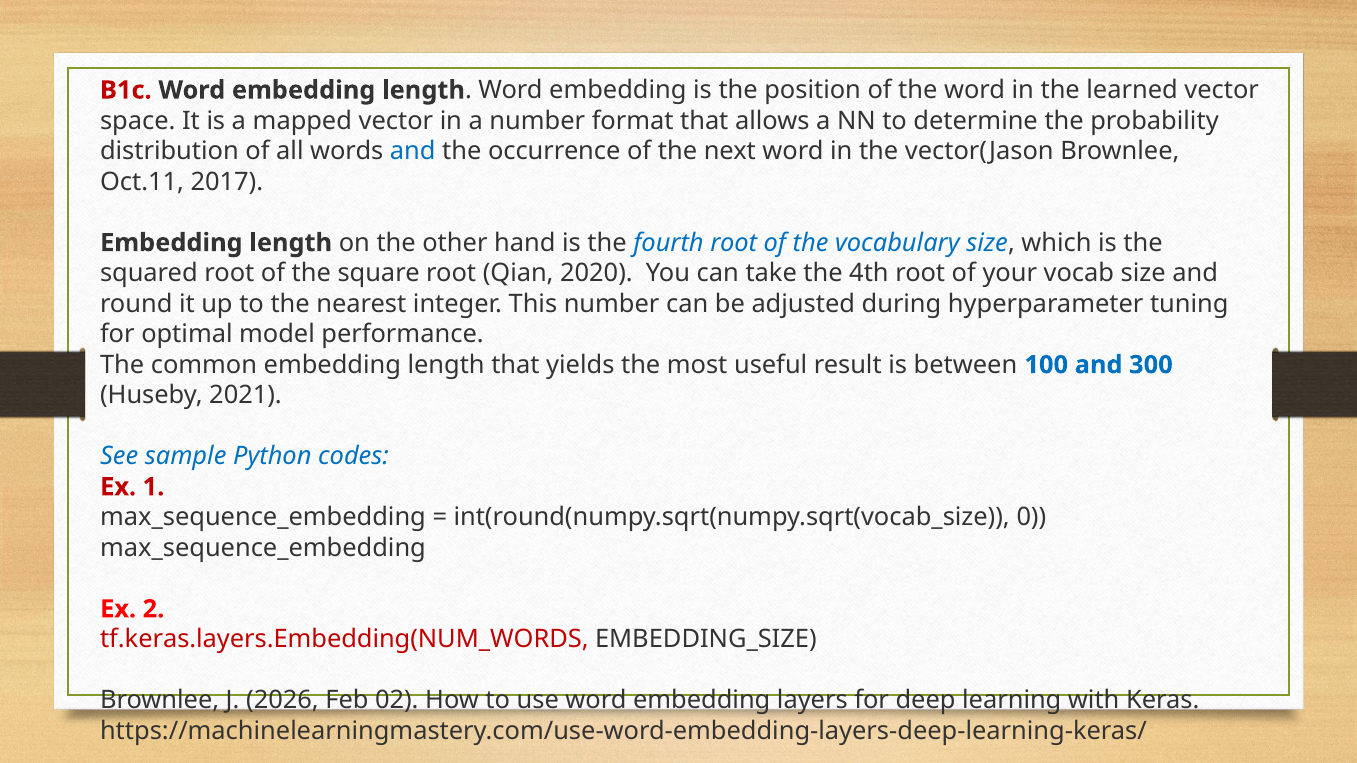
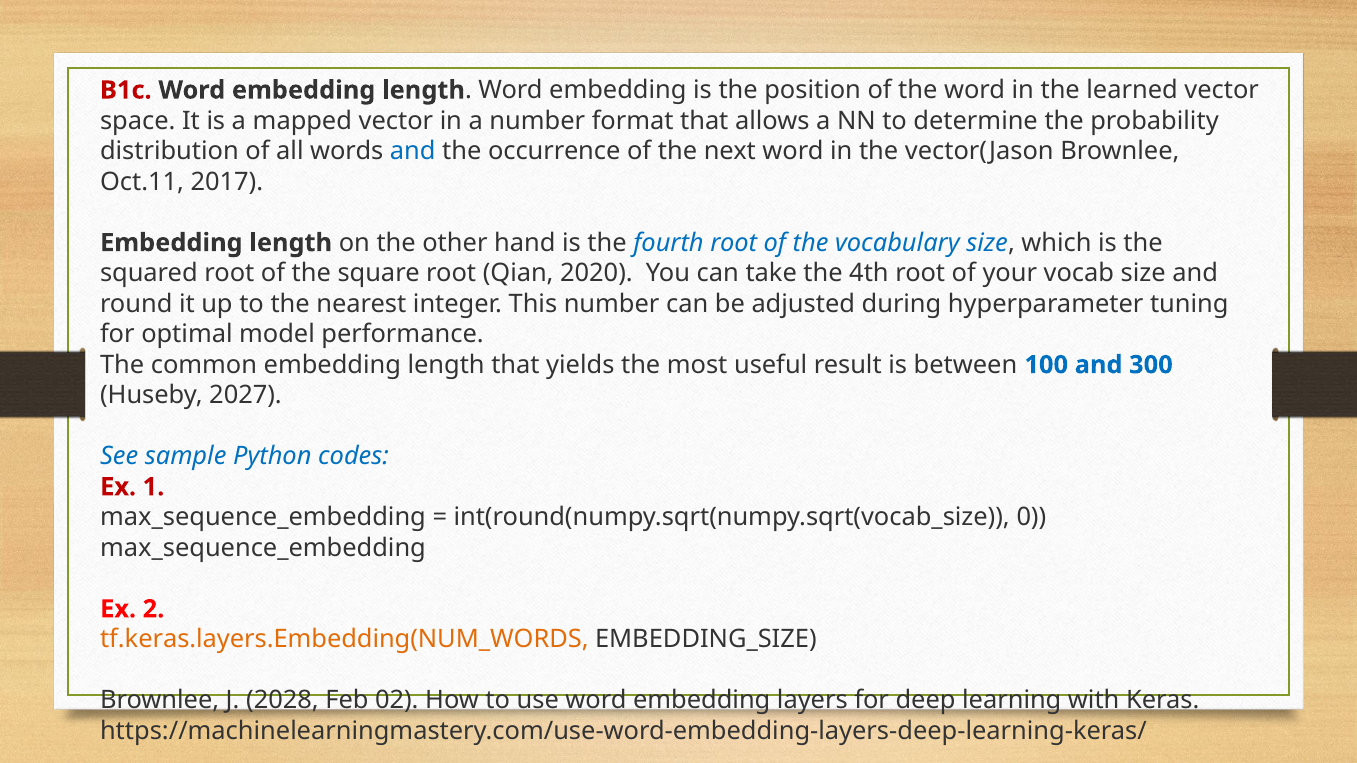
2021: 2021 -> 2027
tf.keras.layers.Embedding(NUM_WORDS colour: red -> orange
2026: 2026 -> 2028
